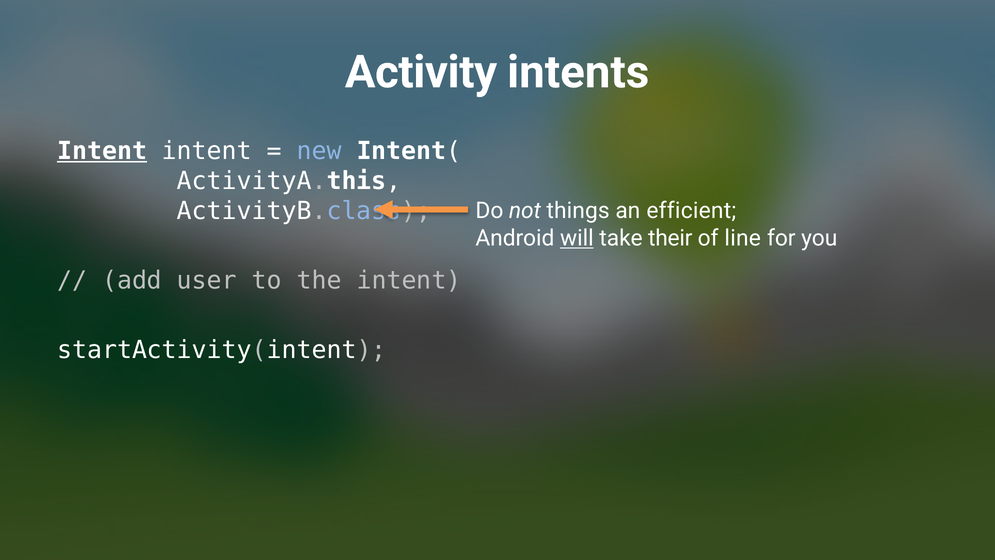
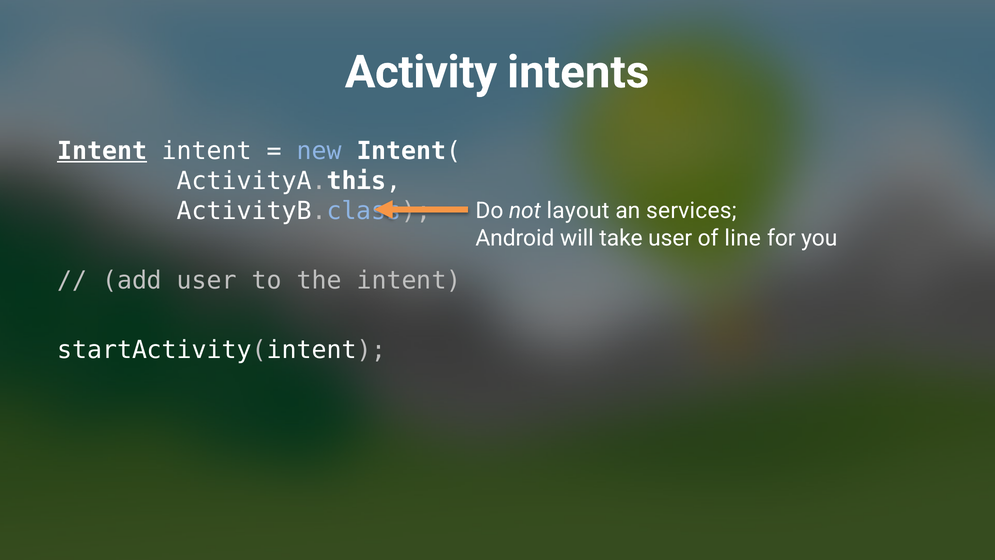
things: things -> layout
efficient: efficient -> services
will underline: present -> none
take their: their -> user
